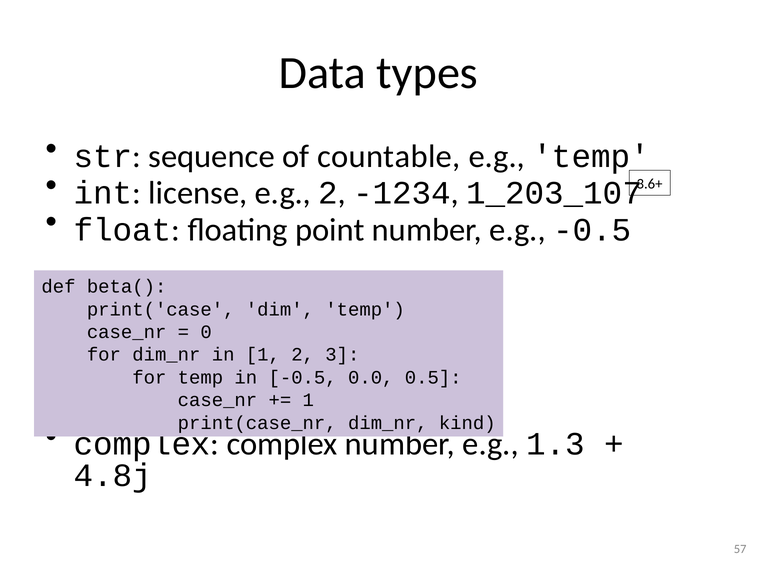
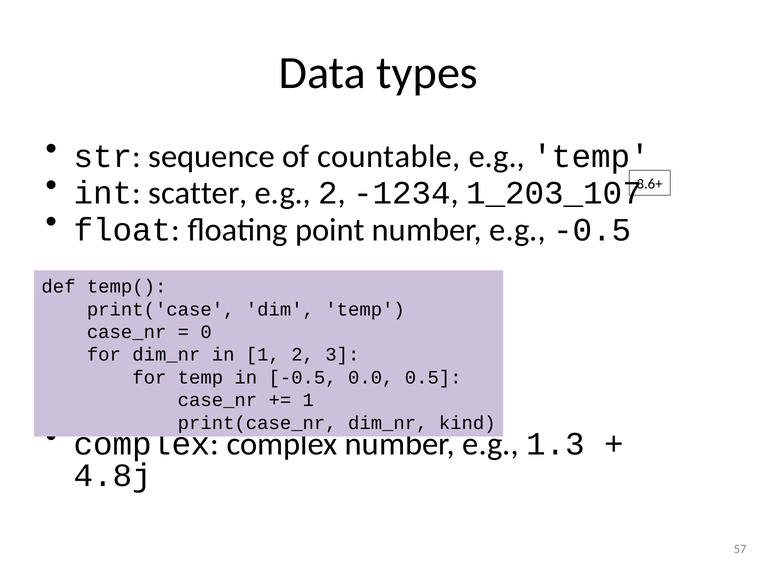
license: license -> scatter
beta(: beta( -> temp(
